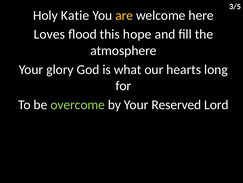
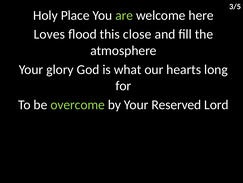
Katie: Katie -> Place
are colour: yellow -> light green
hope: hope -> close
